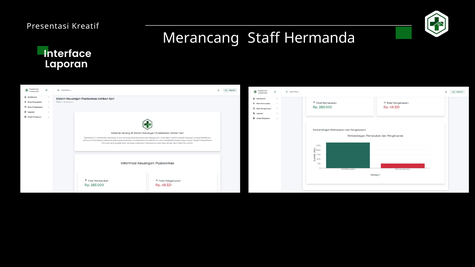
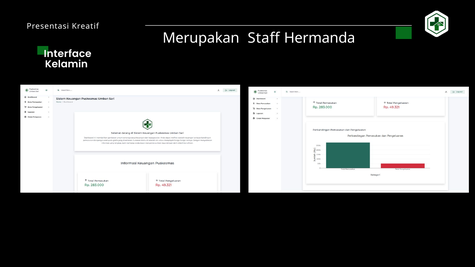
Merancang: Merancang -> Merupakan
Laporan: Laporan -> Kelamin
